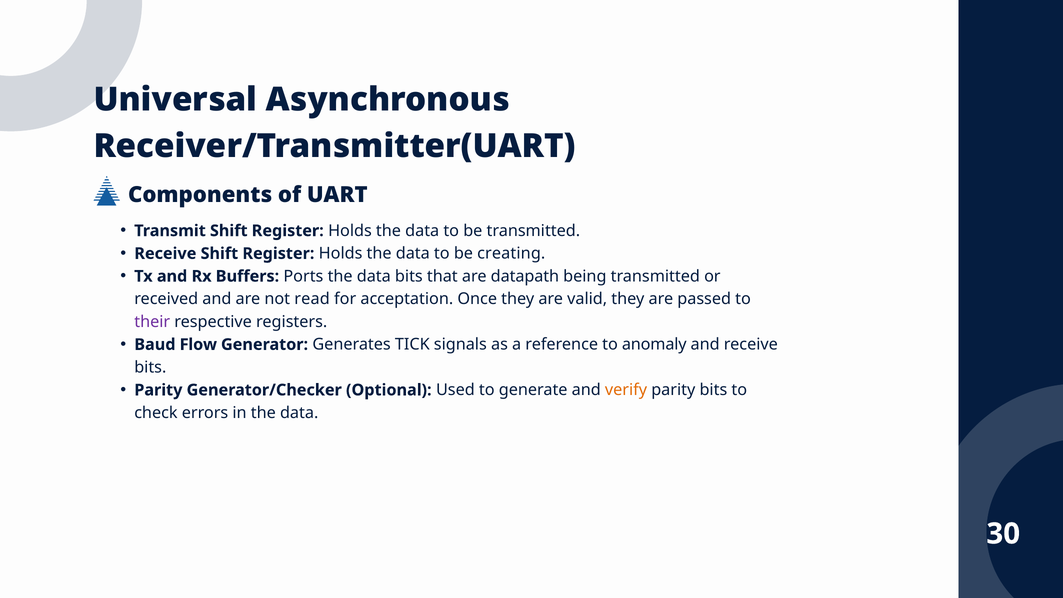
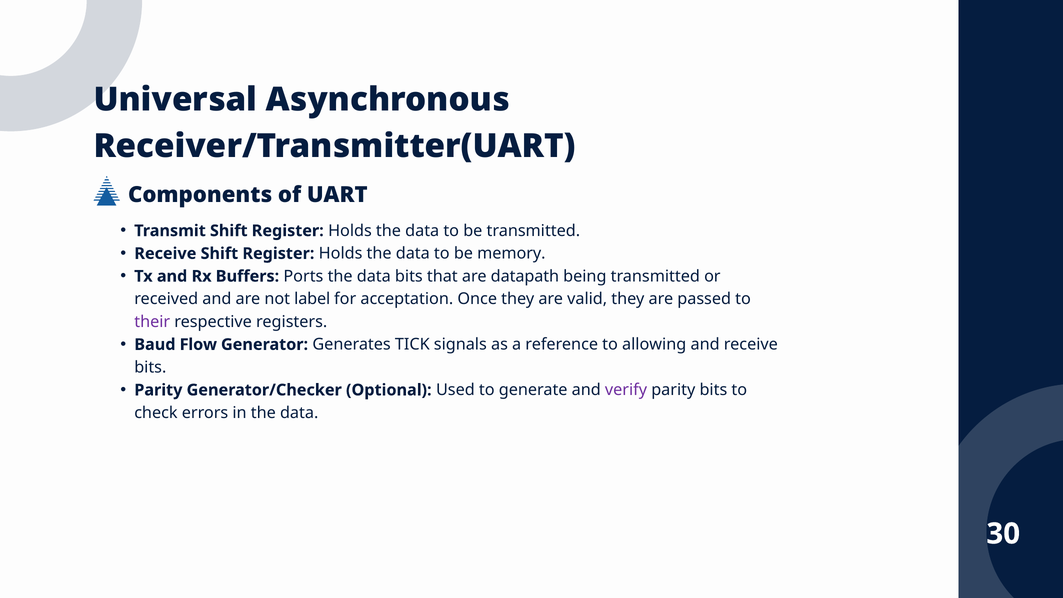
creating: creating -> memory
read: read -> label
anomaly: anomaly -> allowing
verify colour: orange -> purple
